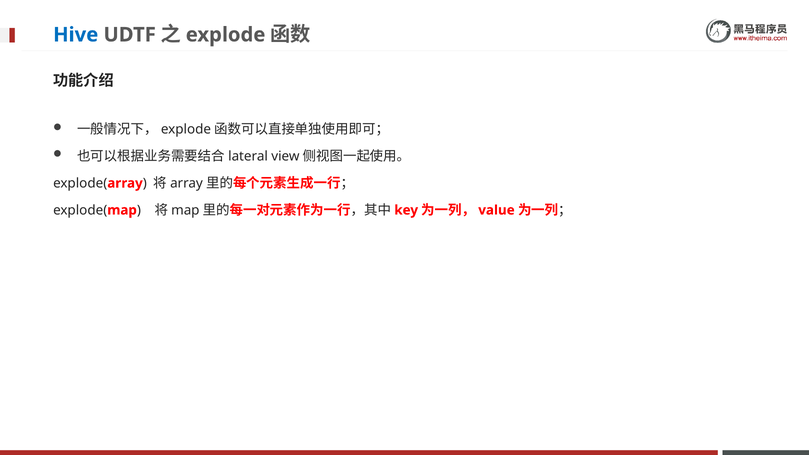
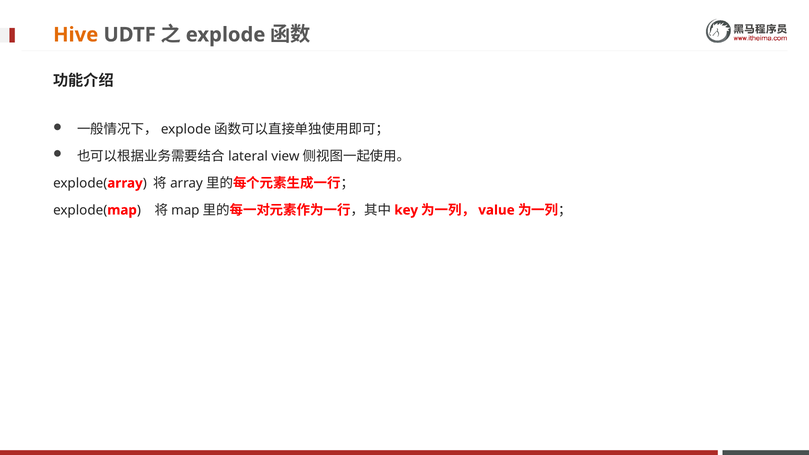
Hive colour: blue -> orange
